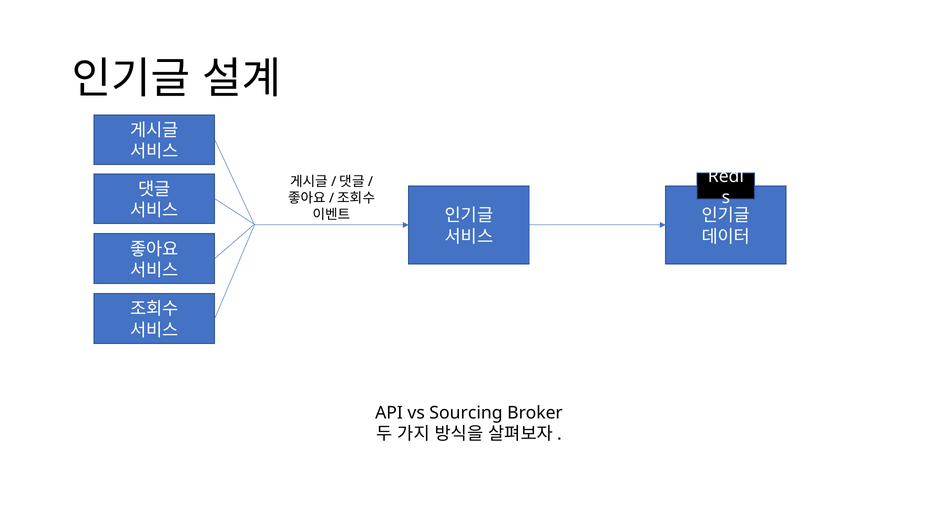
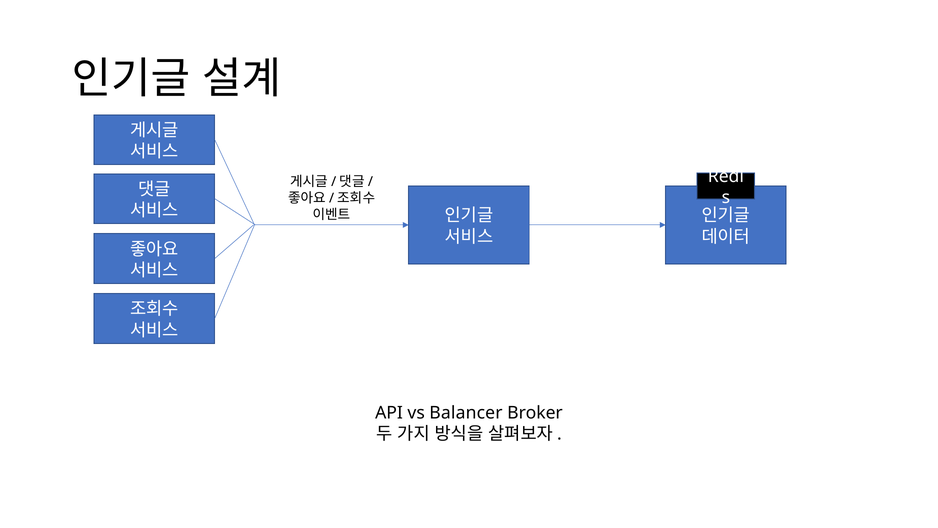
Sourcing: Sourcing -> Balancer
